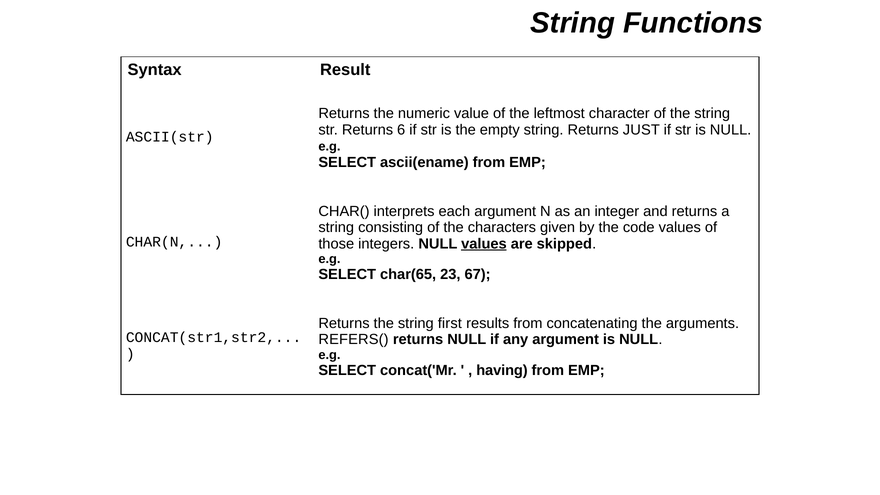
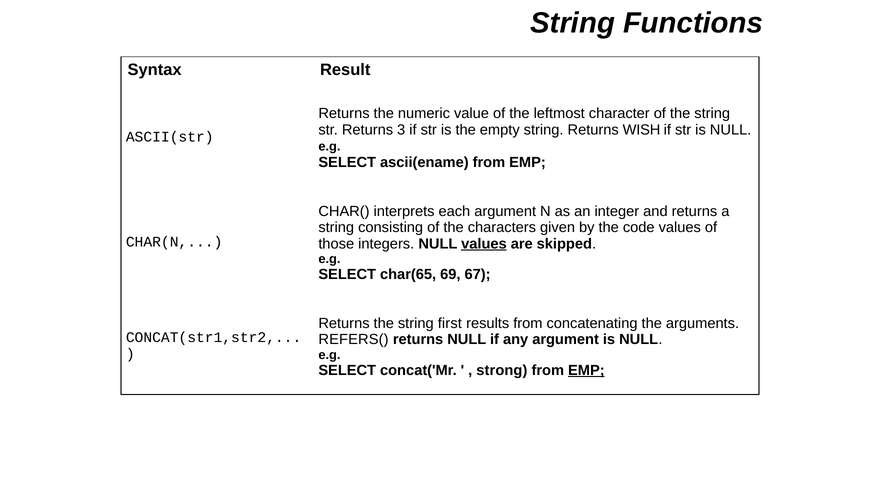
6: 6 -> 3
JUST: JUST -> WISH
23: 23 -> 69
having: having -> strong
EMP at (586, 370) underline: none -> present
